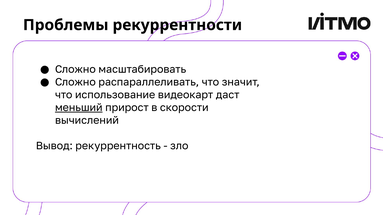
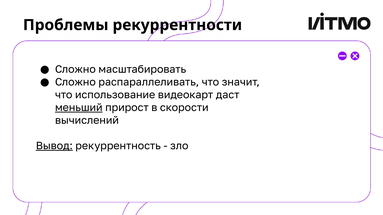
Вывод underline: none -> present
